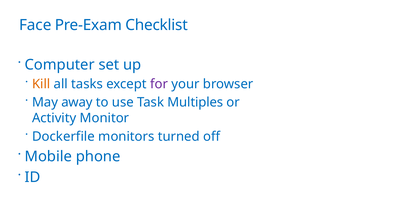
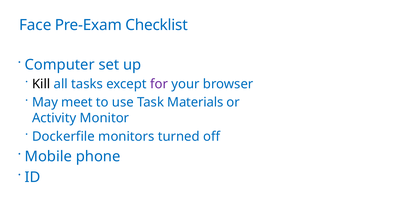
Kill colour: orange -> black
away: away -> meet
Multiples: Multiples -> Materials
